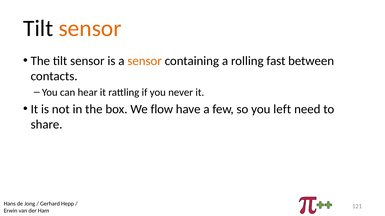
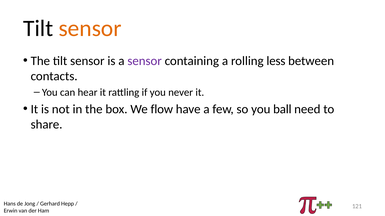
sensor at (145, 61) colour: orange -> purple
fast: fast -> less
left: left -> ball
